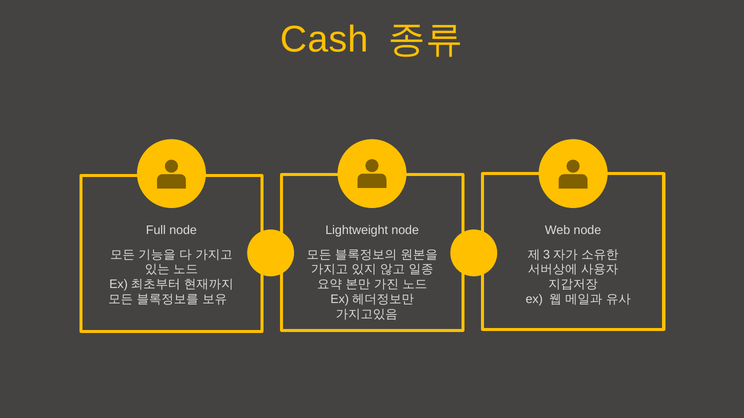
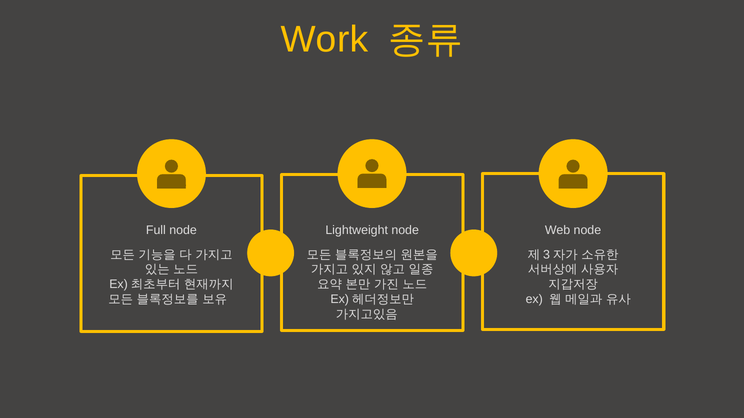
Cash: Cash -> Work
